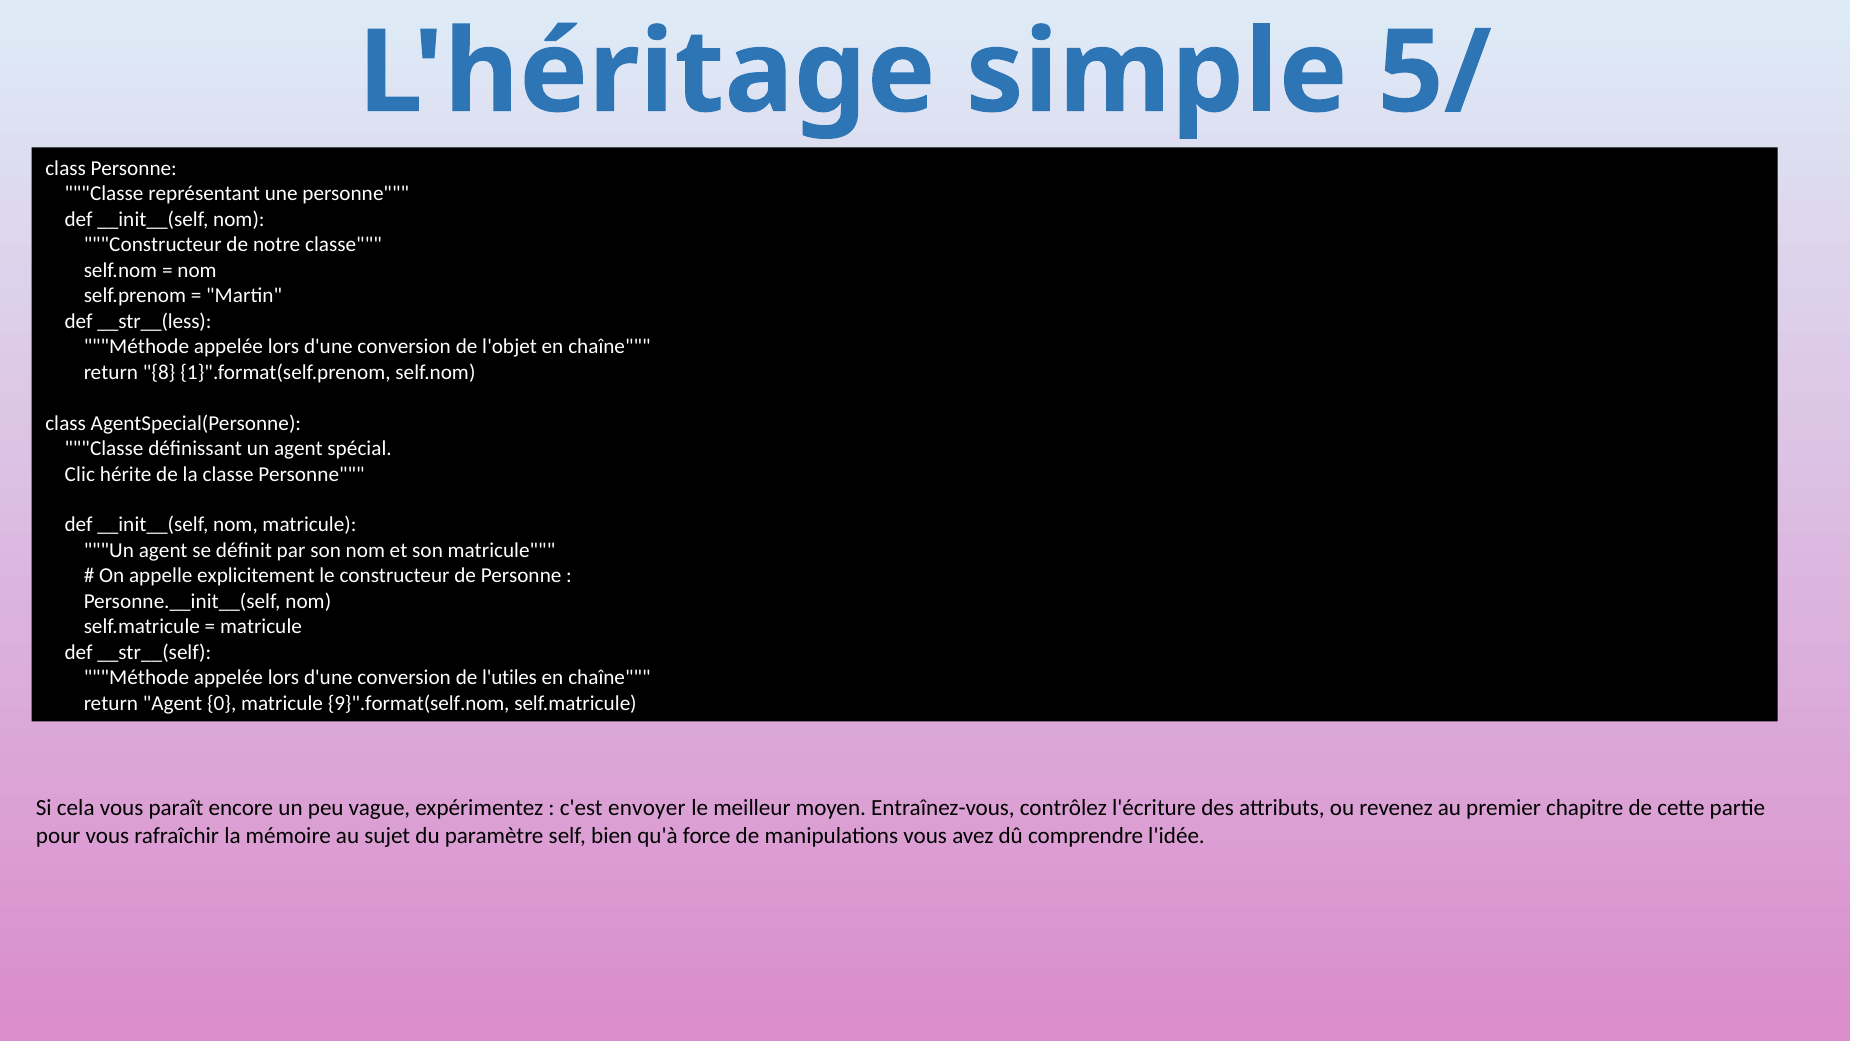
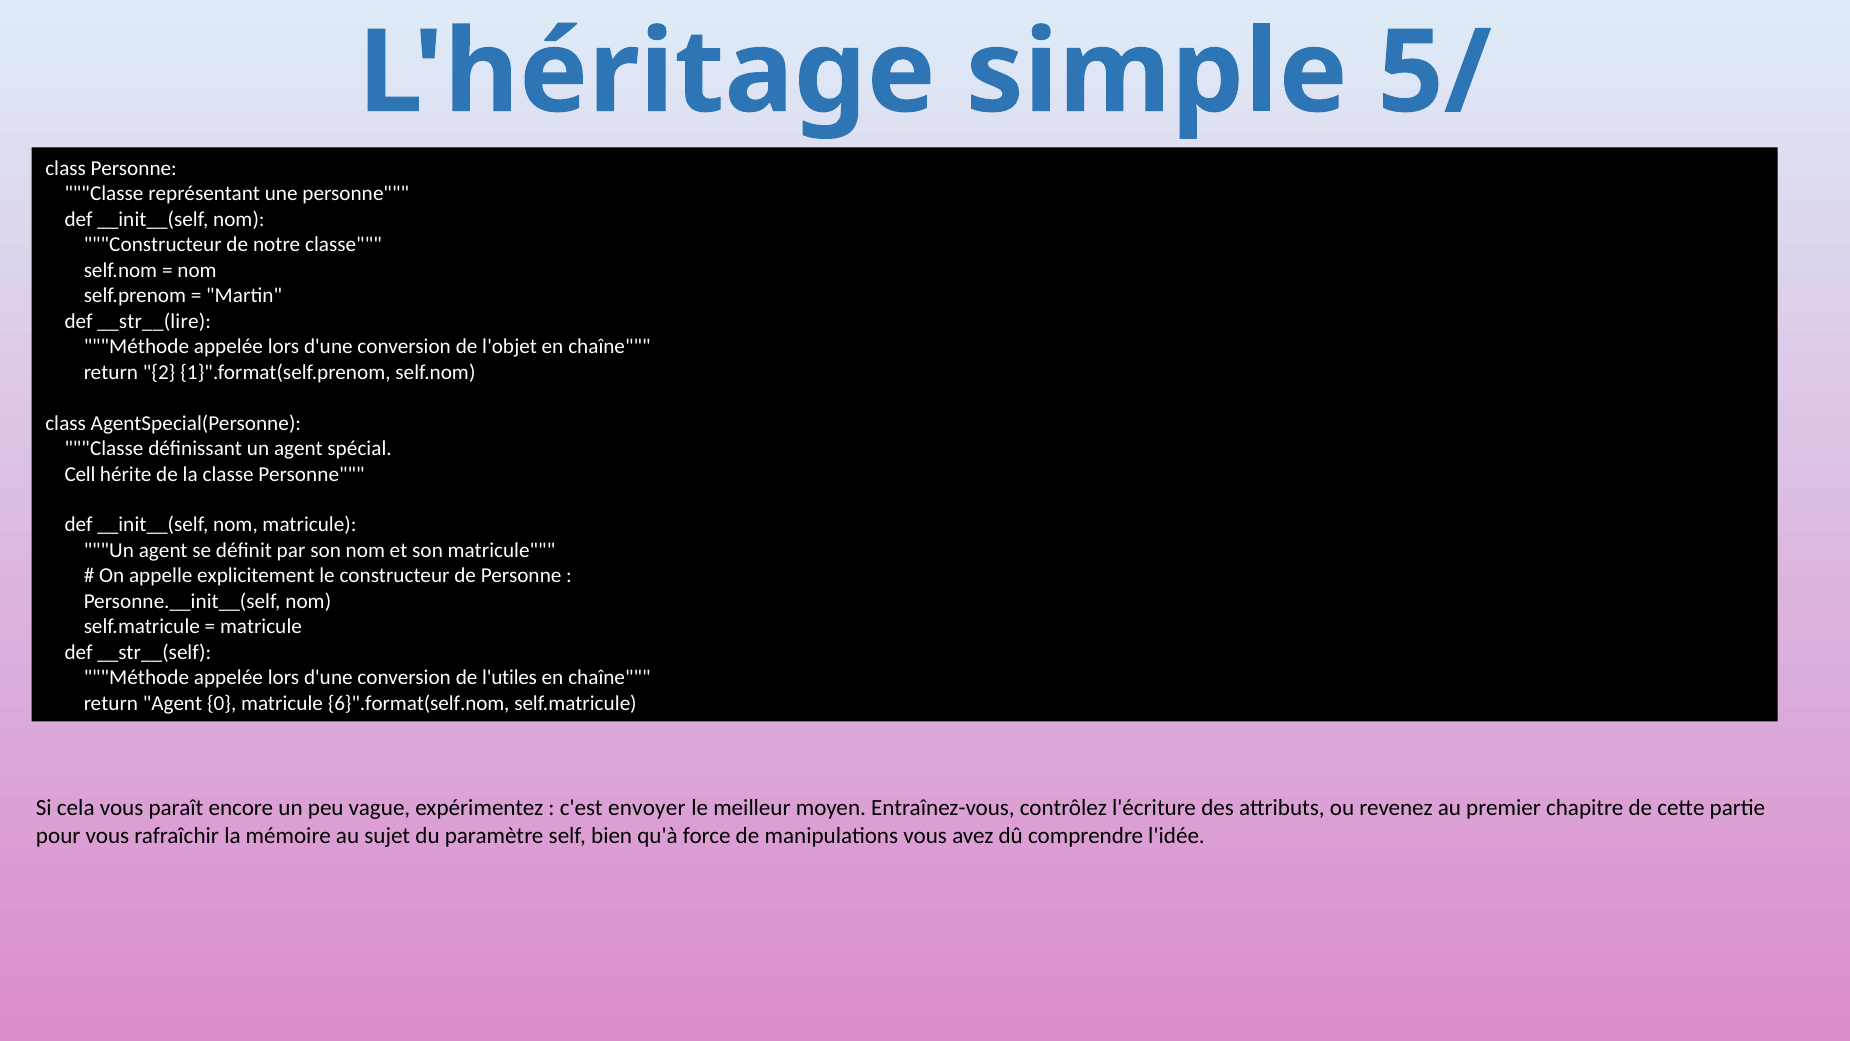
__str__(less: __str__(less -> __str__(lire
8: 8 -> 2
Clic: Clic -> Cell
9}".format(self.nom: 9}".format(self.nom -> 6}".format(self.nom
